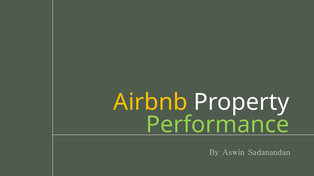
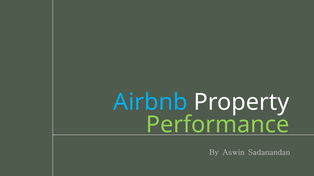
Airbnb colour: yellow -> light blue
